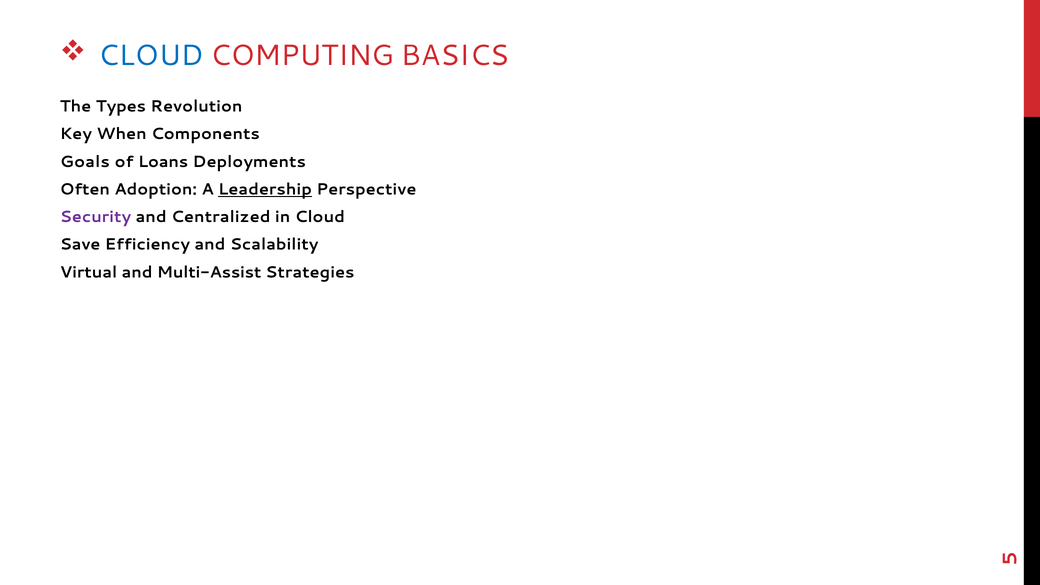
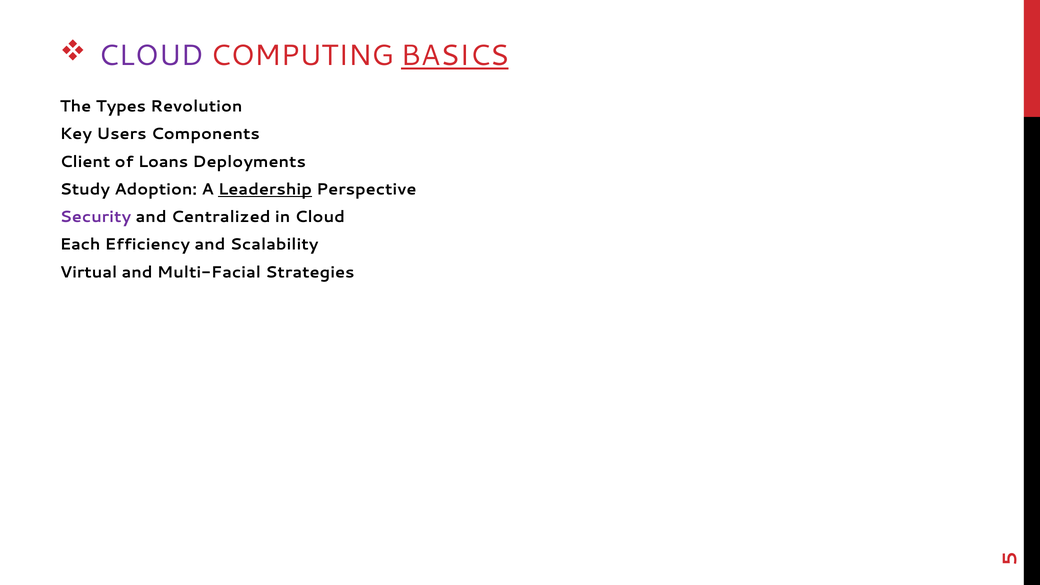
CLOUD at (151, 56) colour: blue -> purple
BASICS underline: none -> present
When: When -> Users
Goals: Goals -> Client
Often: Often -> Study
Save: Save -> Each
Multi-Assist: Multi-Assist -> Multi-Facial
